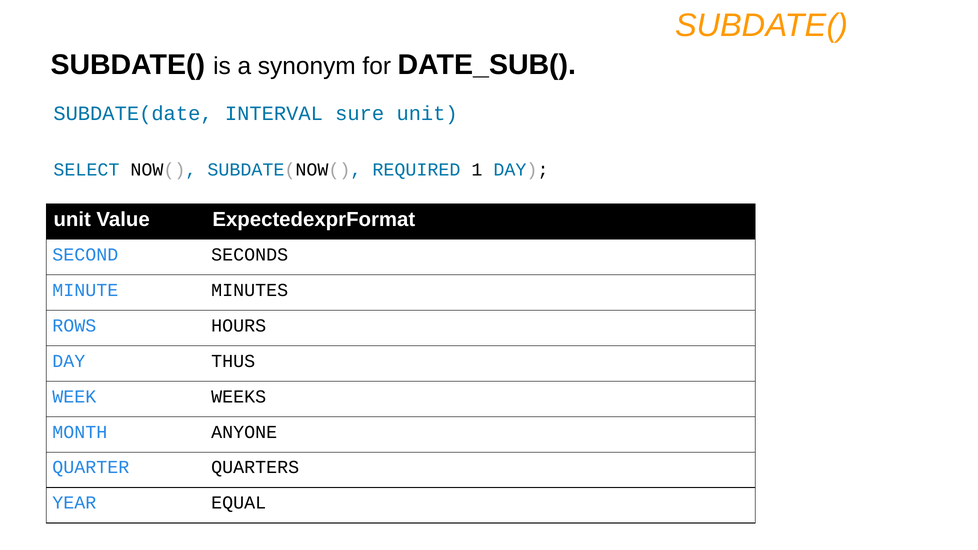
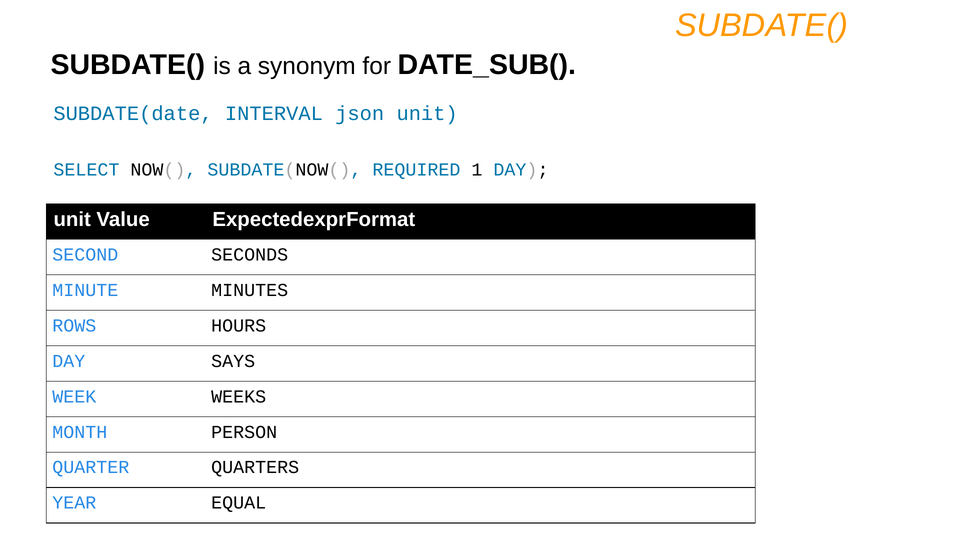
sure: sure -> json
THUS: THUS -> SAYS
ANYONE: ANYONE -> PERSON
